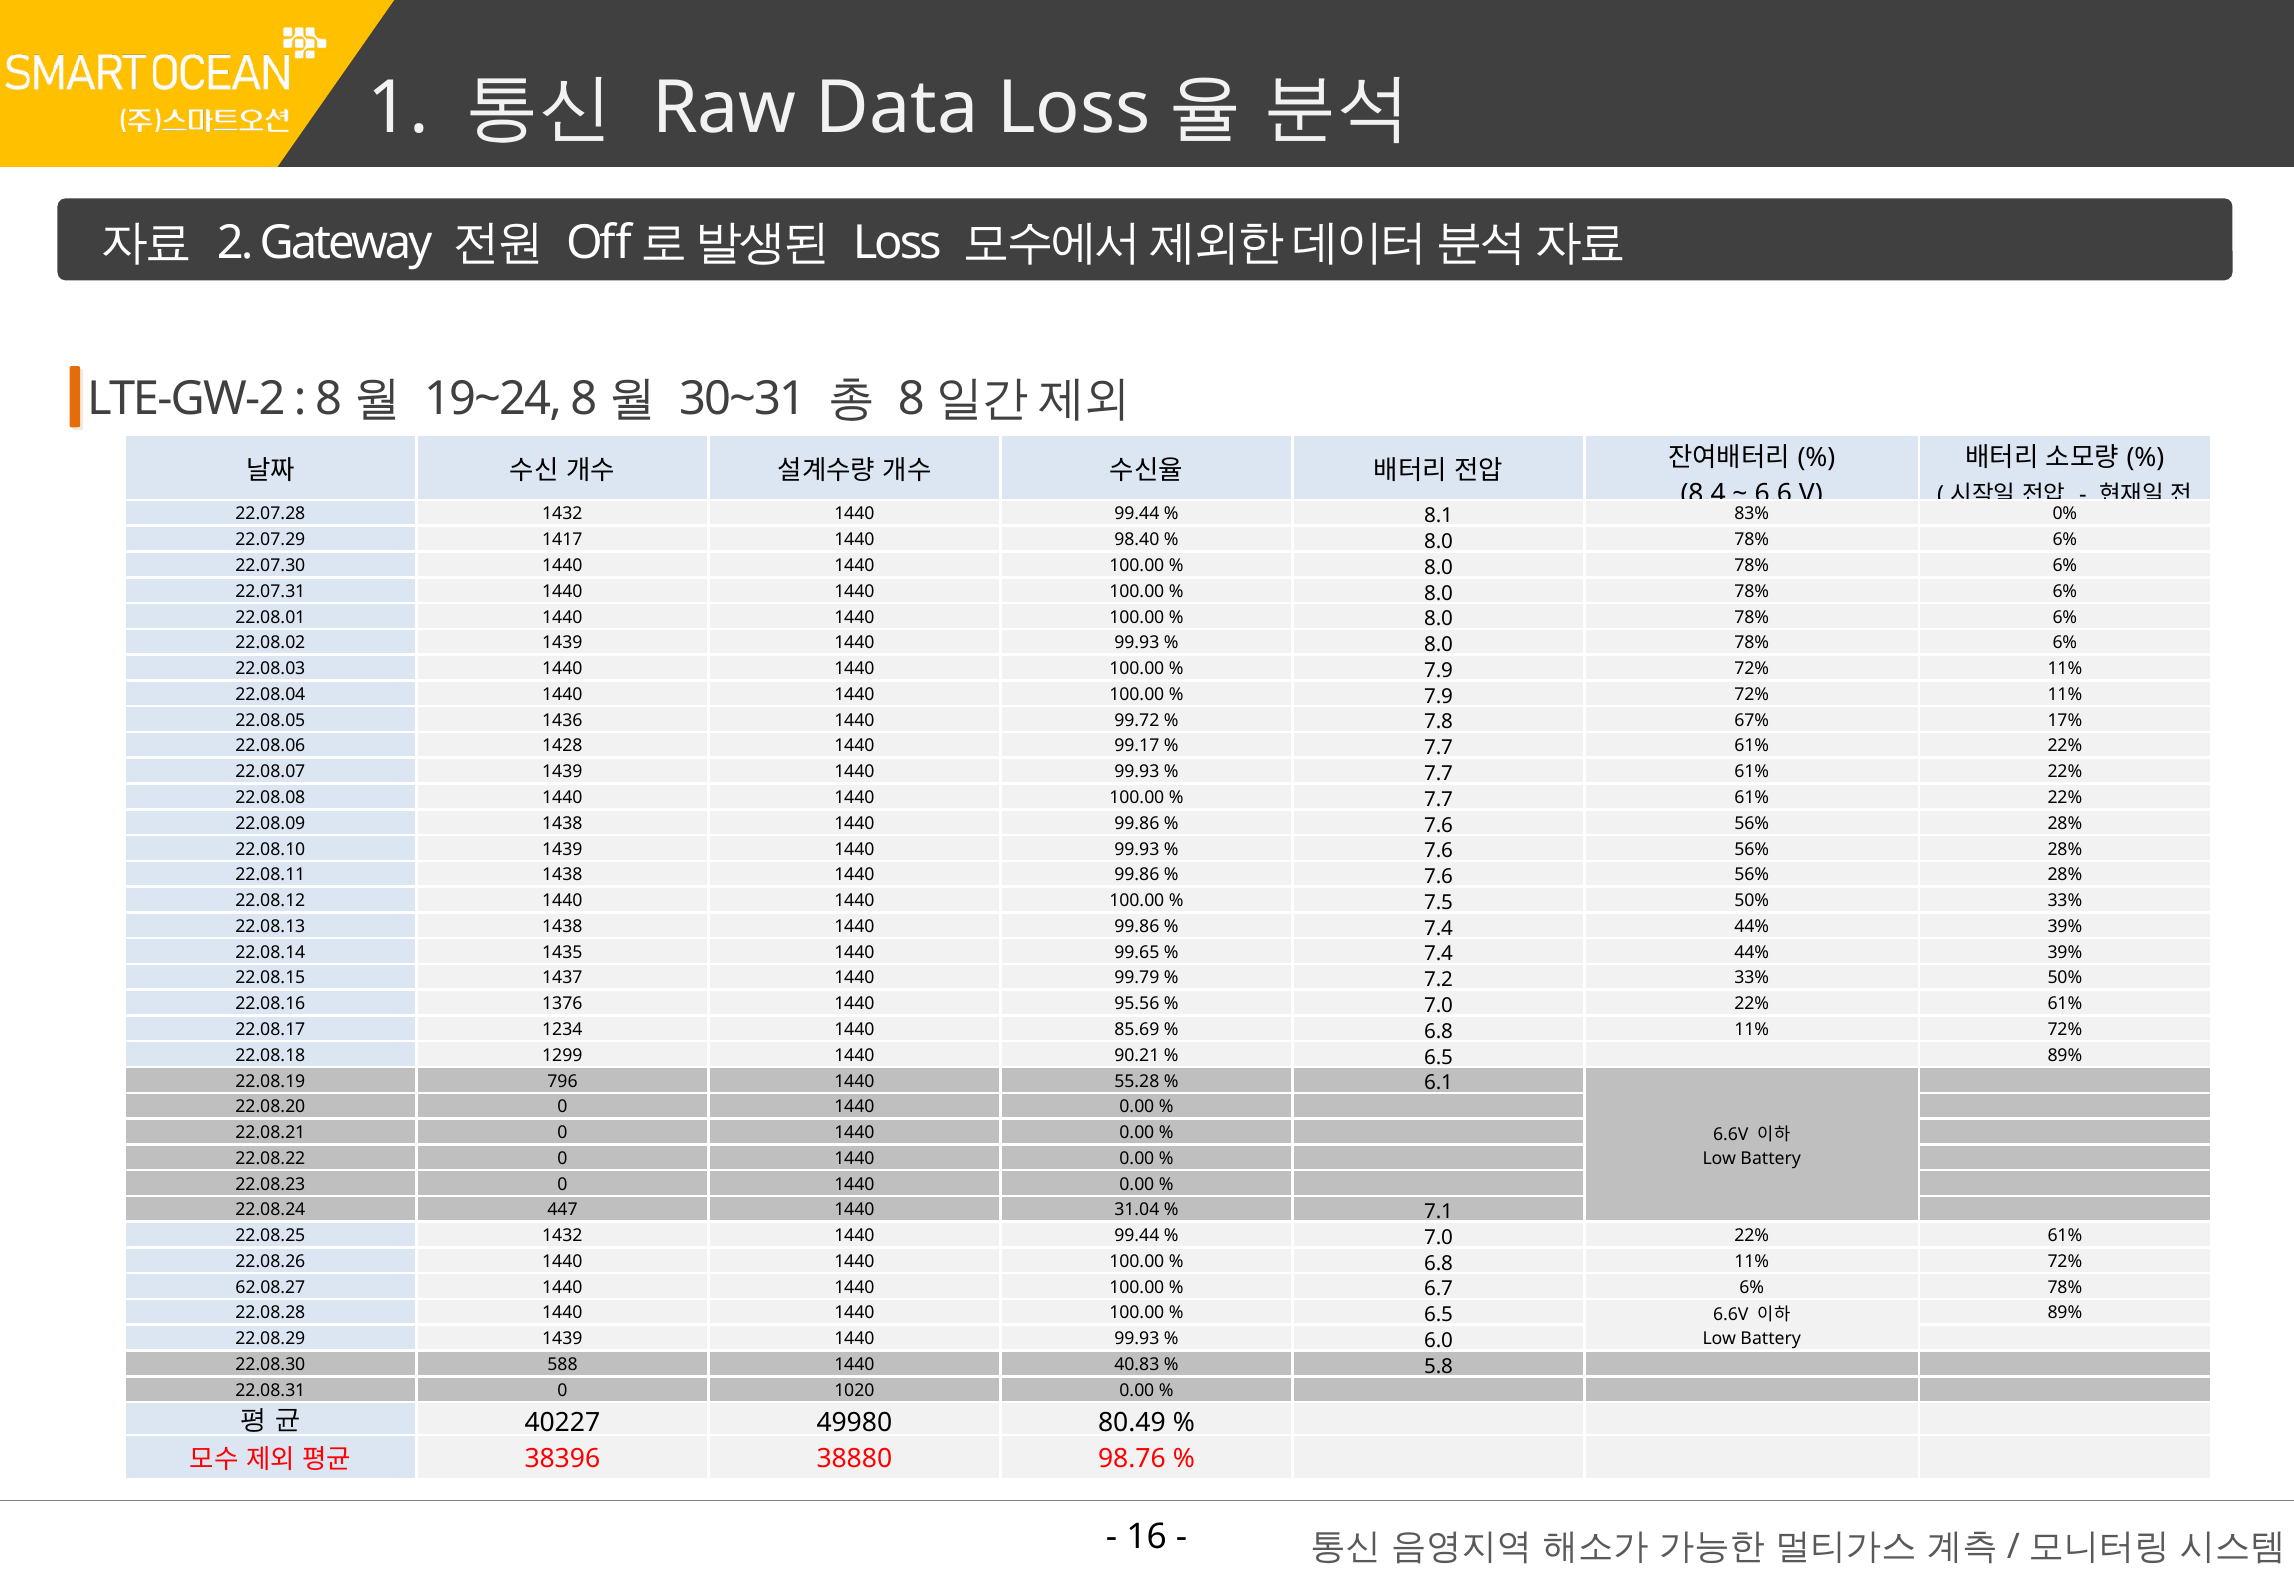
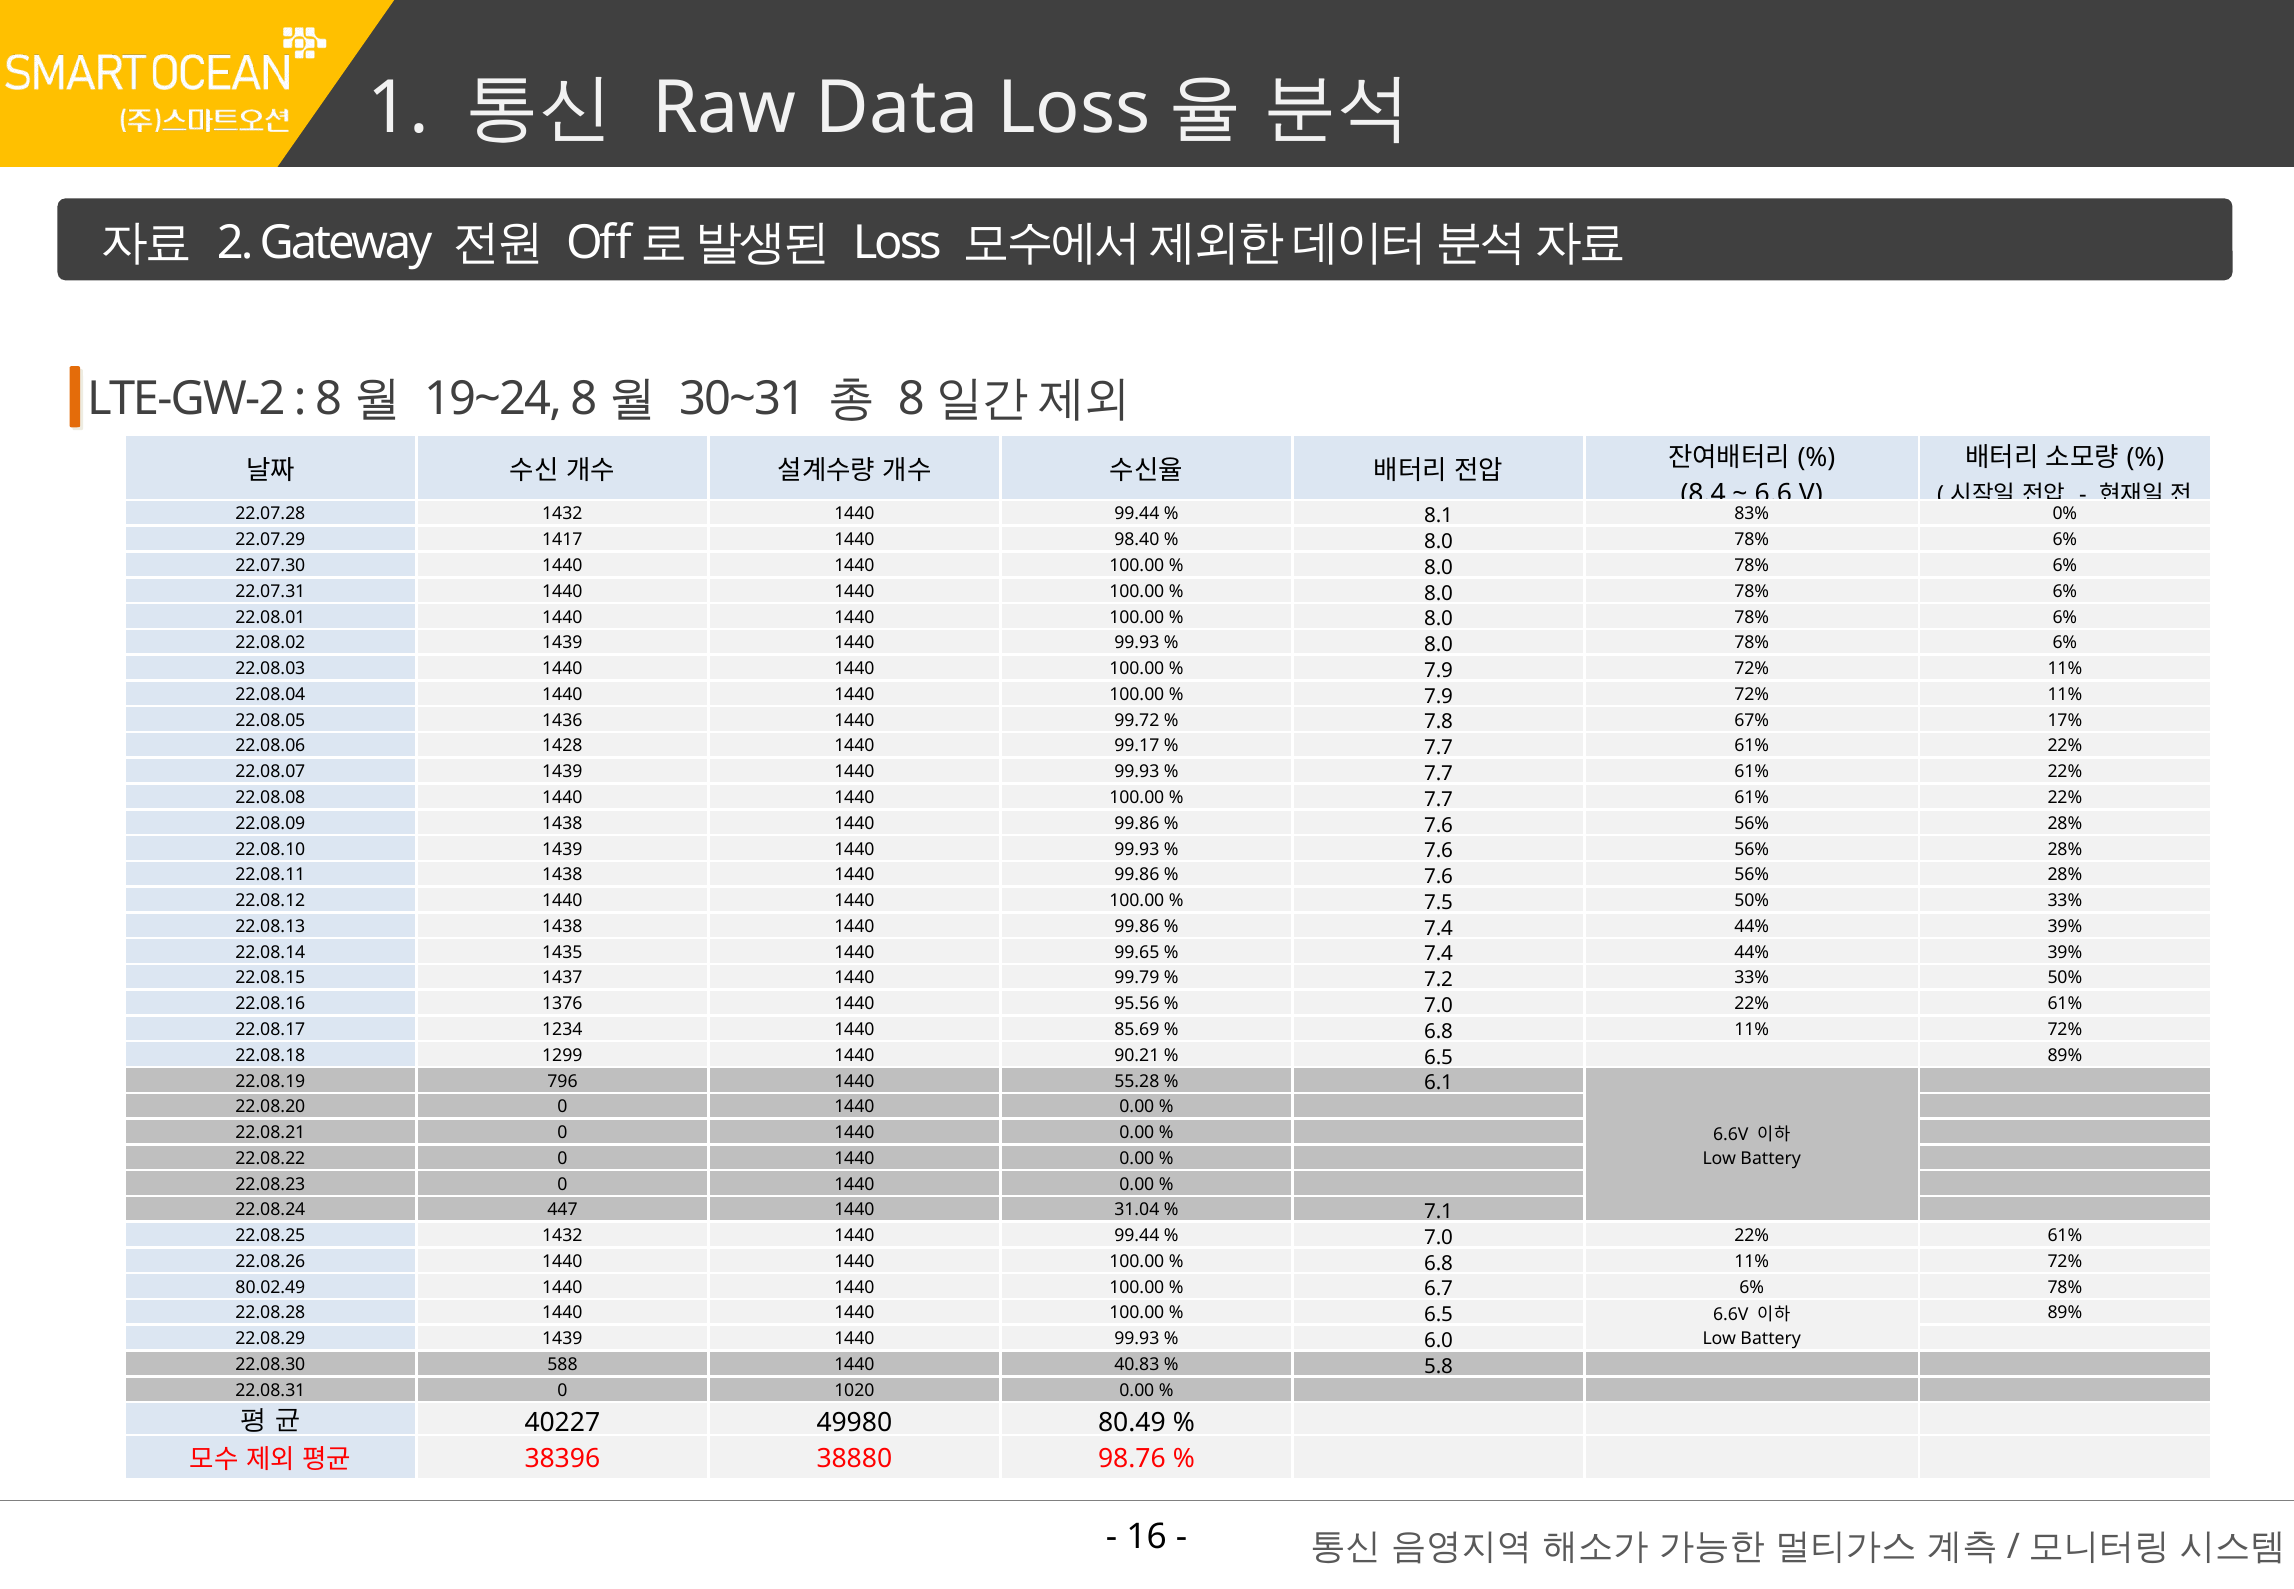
62.08.27: 62.08.27 -> 80.02.49
